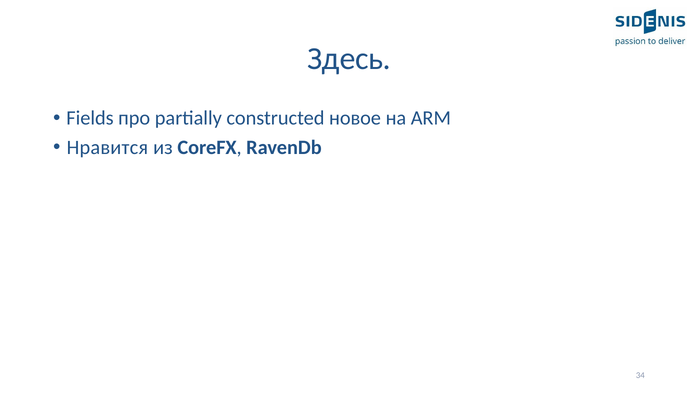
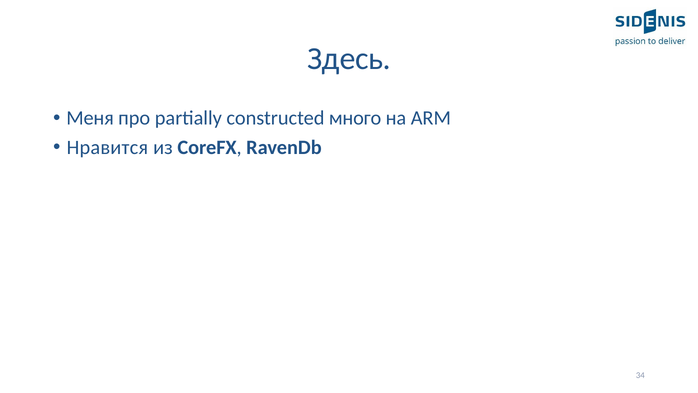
Fields: Fields -> Меня
новое: новое -> много
